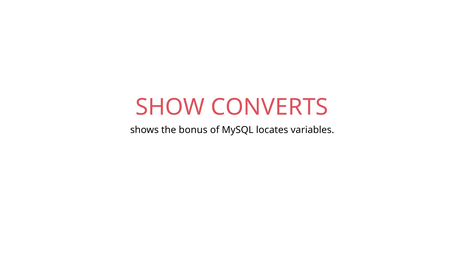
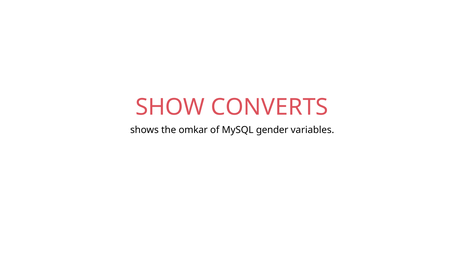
bonus: bonus -> omkar
locates: locates -> gender
